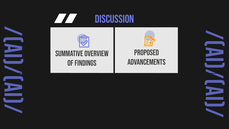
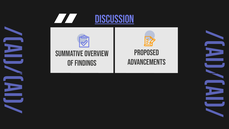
DISCUSSION underline: none -> present
